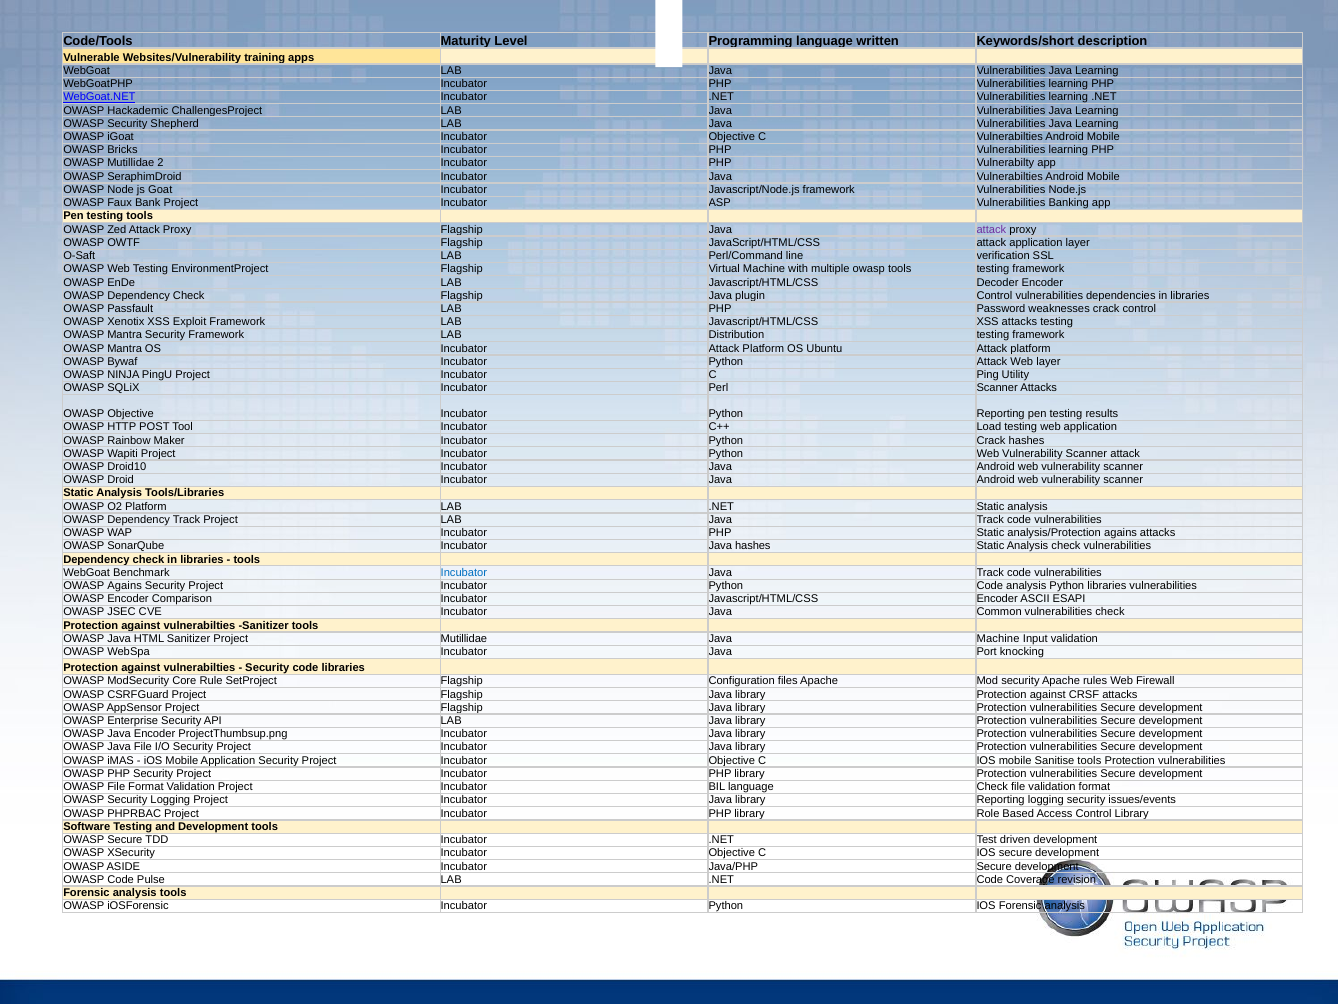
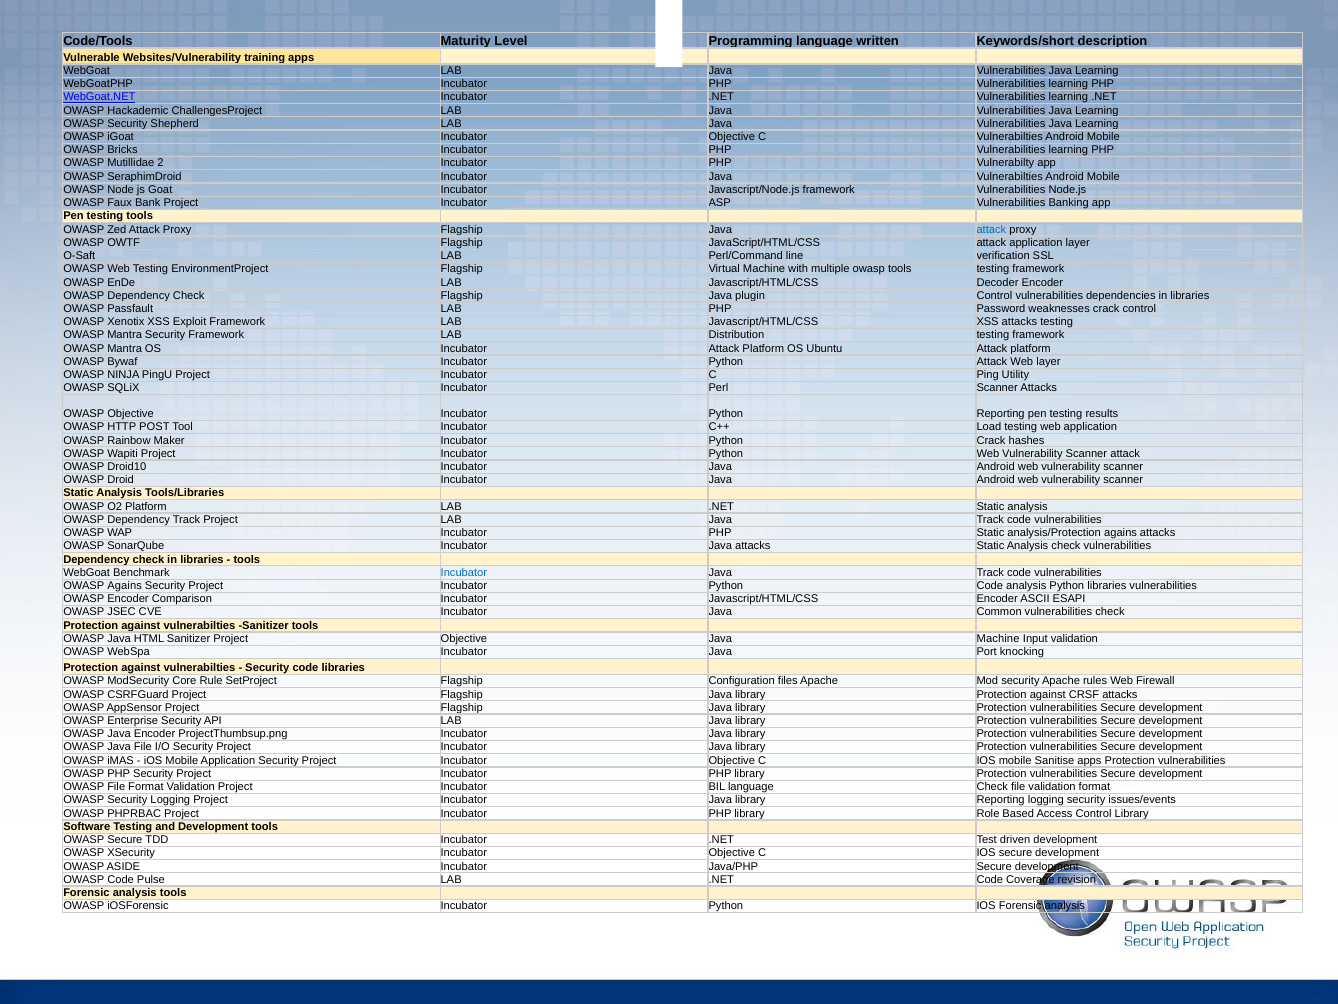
attack at (991, 229) colour: purple -> blue
Java hashes: hashes -> attacks
Project Mutillidae: Mutillidae -> Objective
Sanitise tools: tools -> apps
